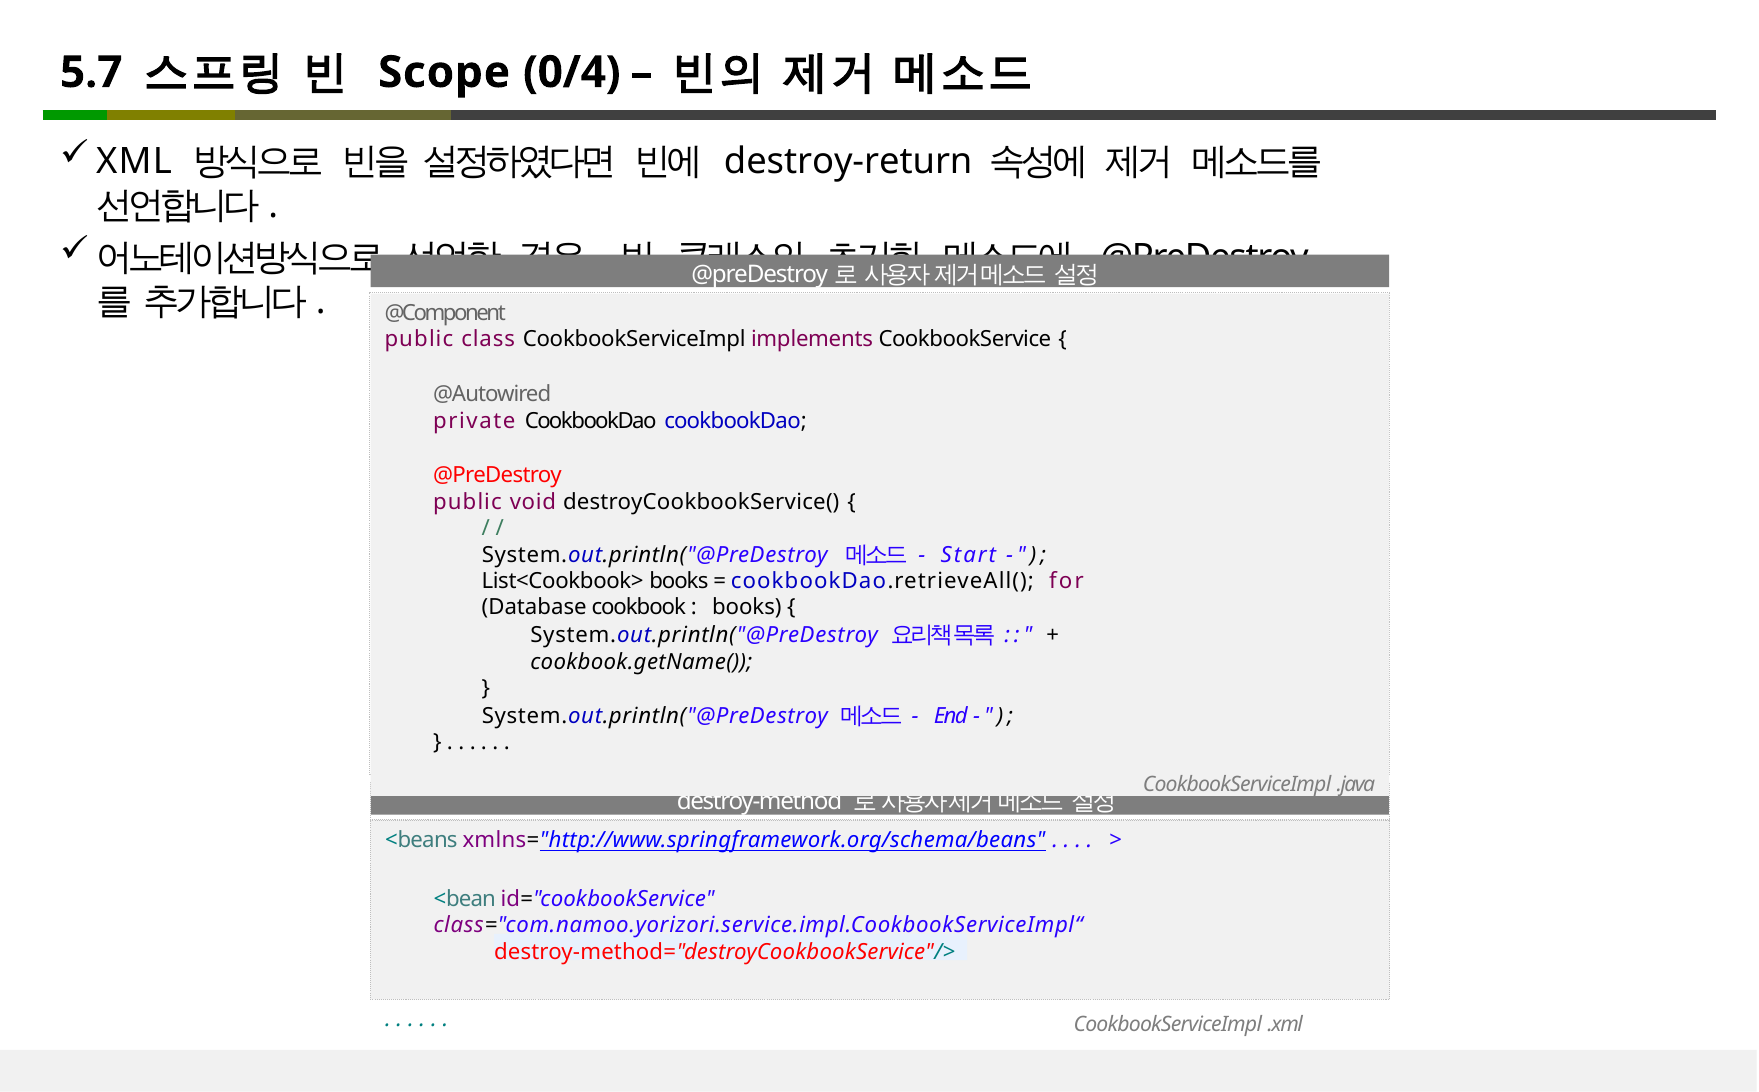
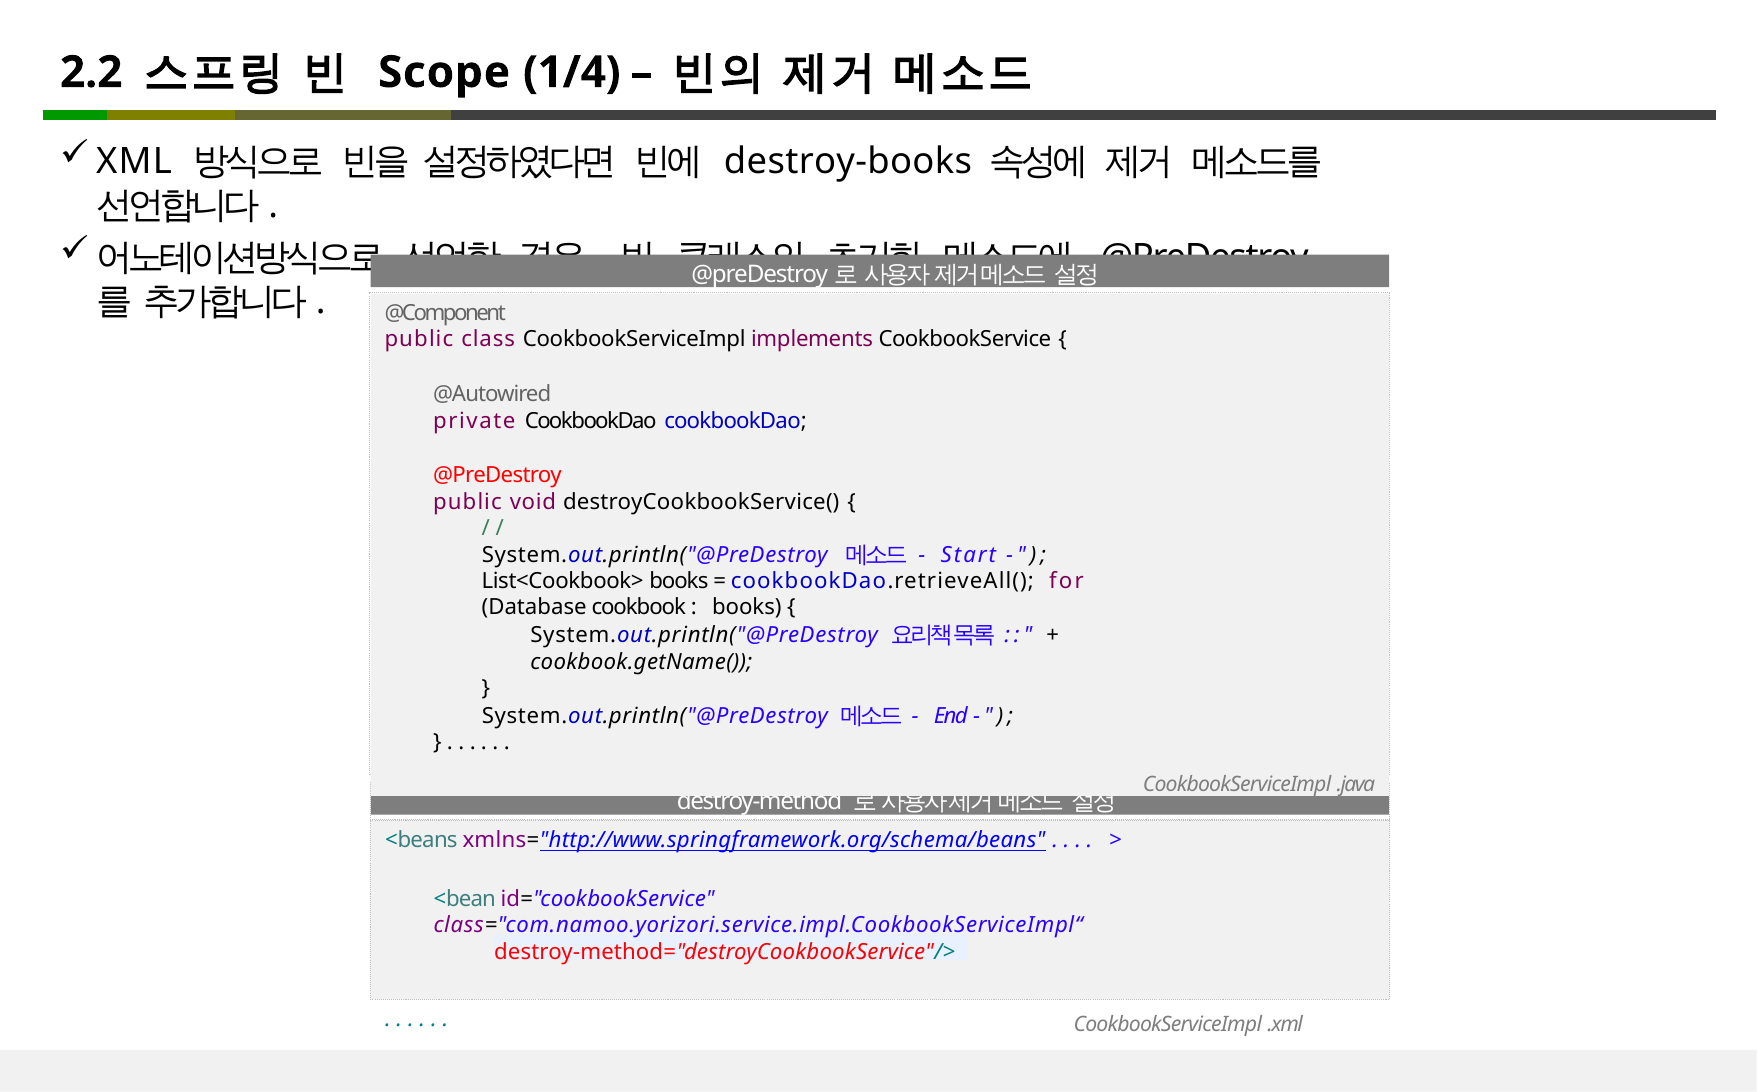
5.7: 5.7 -> 2.2
0/4: 0/4 -> 1/4
destroy-return: destroy-return -> destroy-books
